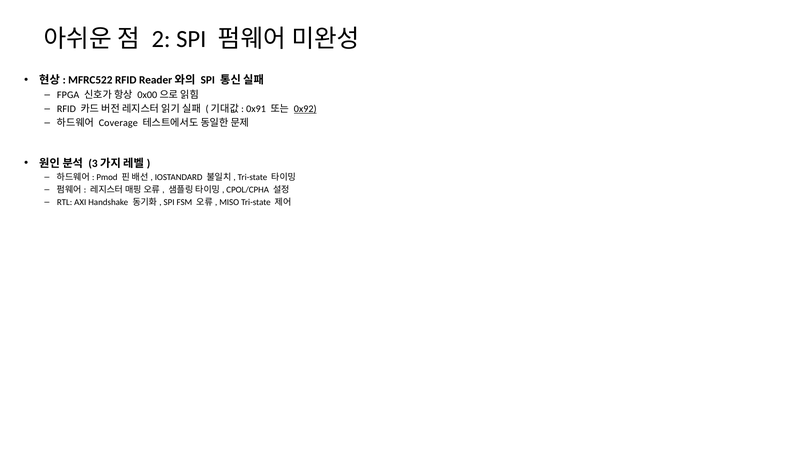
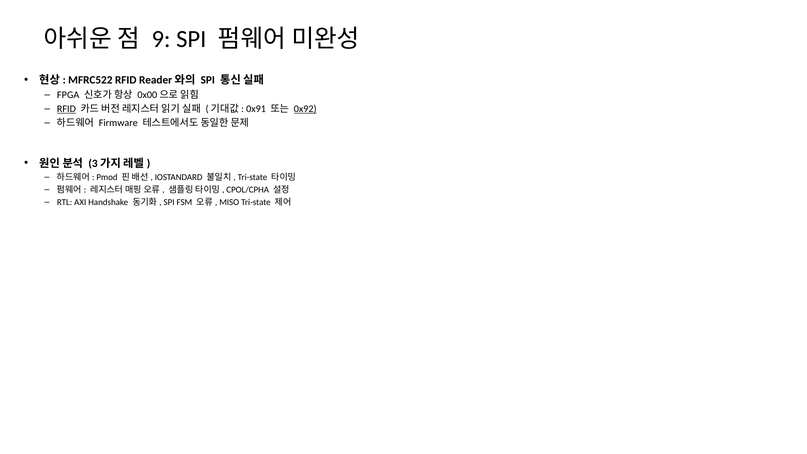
2: 2 -> 9
RFID at (66, 109) underline: none -> present
Coverage: Coverage -> Firmware
